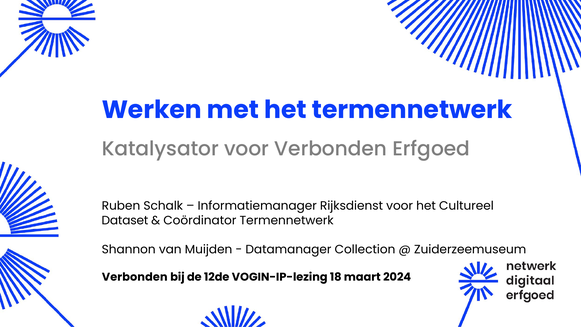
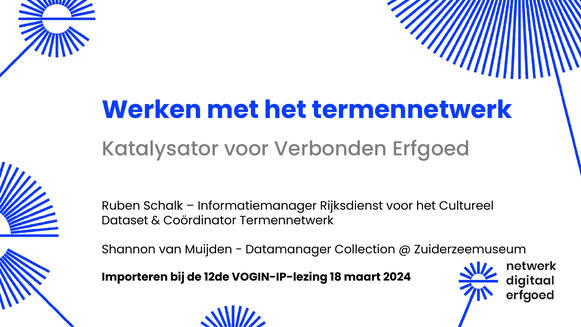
Verbonden at (135, 277): Verbonden -> Importeren
